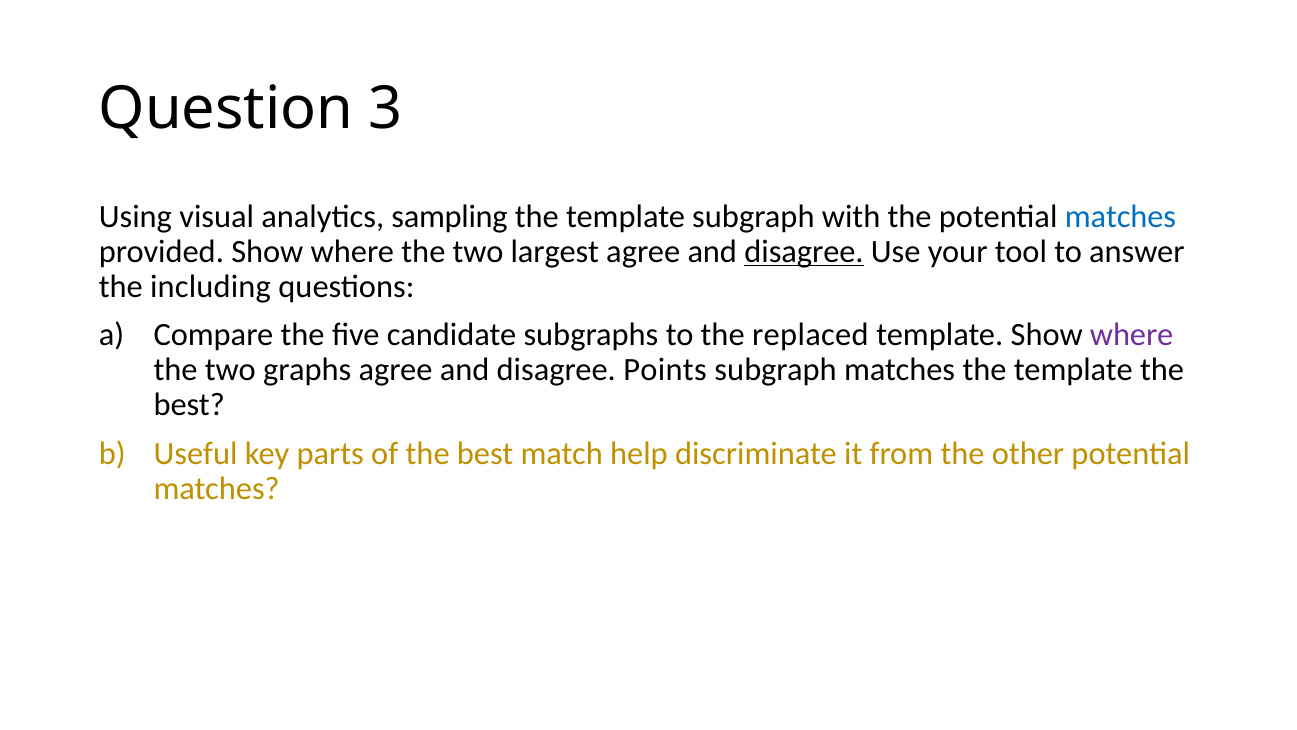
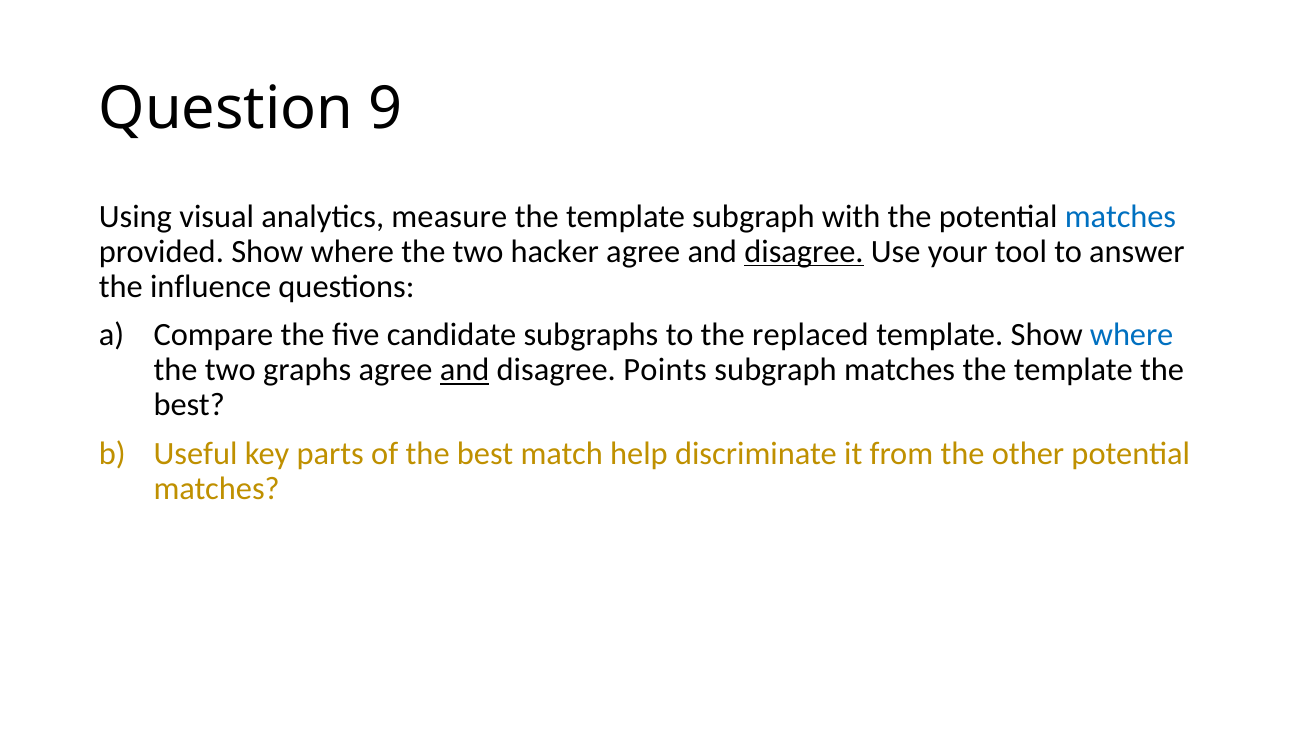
3: 3 -> 9
sampling: sampling -> measure
largest: largest -> hacker
including: including -> influence
where at (1132, 335) colour: purple -> blue
and at (465, 370) underline: none -> present
